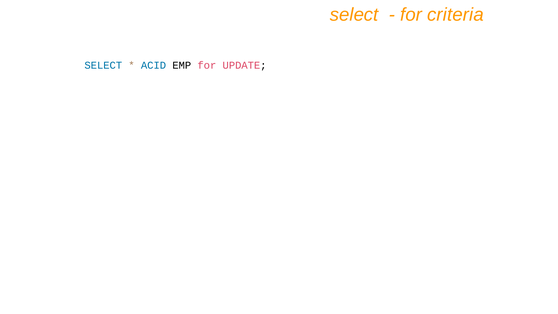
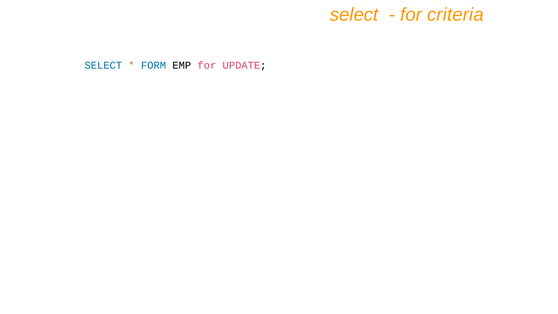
ACID: ACID -> FORM
